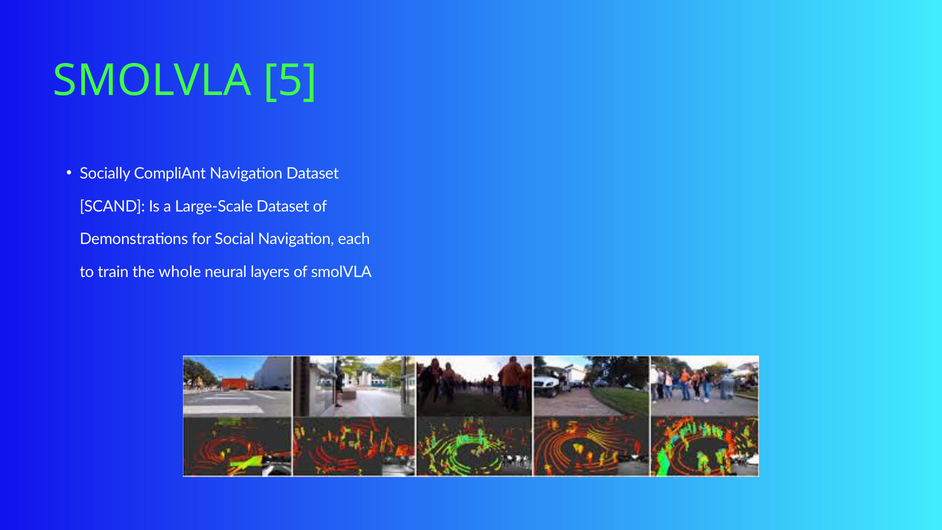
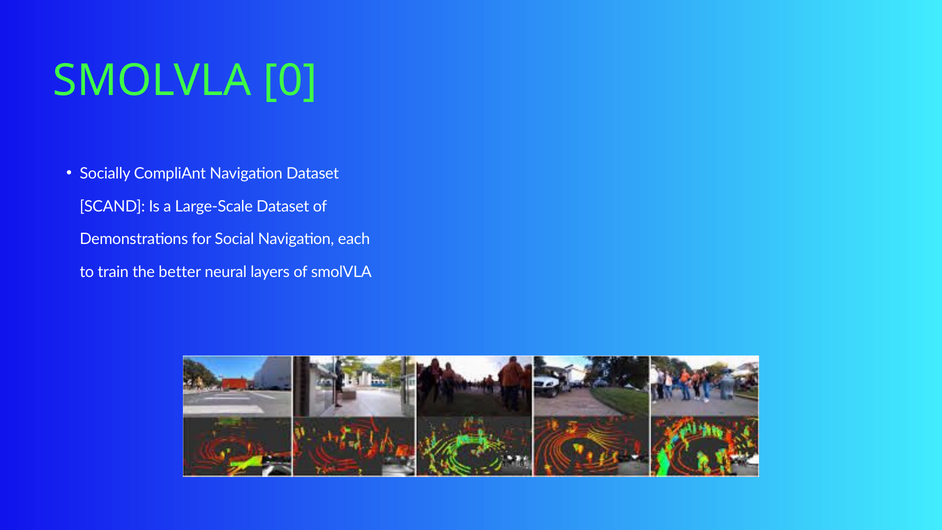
5: 5 -> 0
whole: whole -> better
